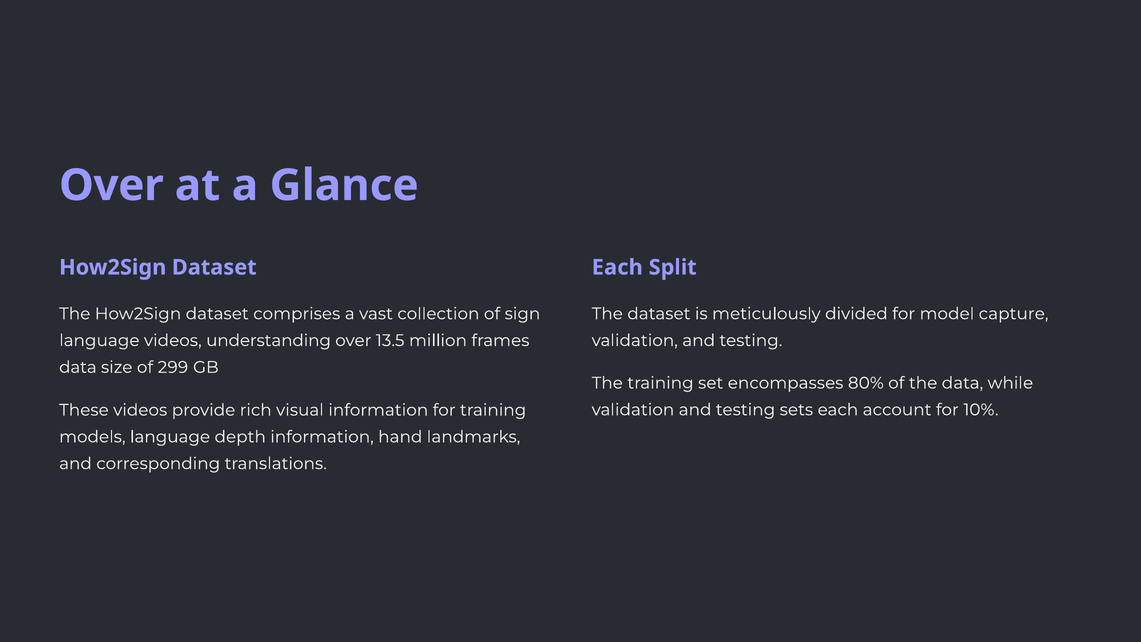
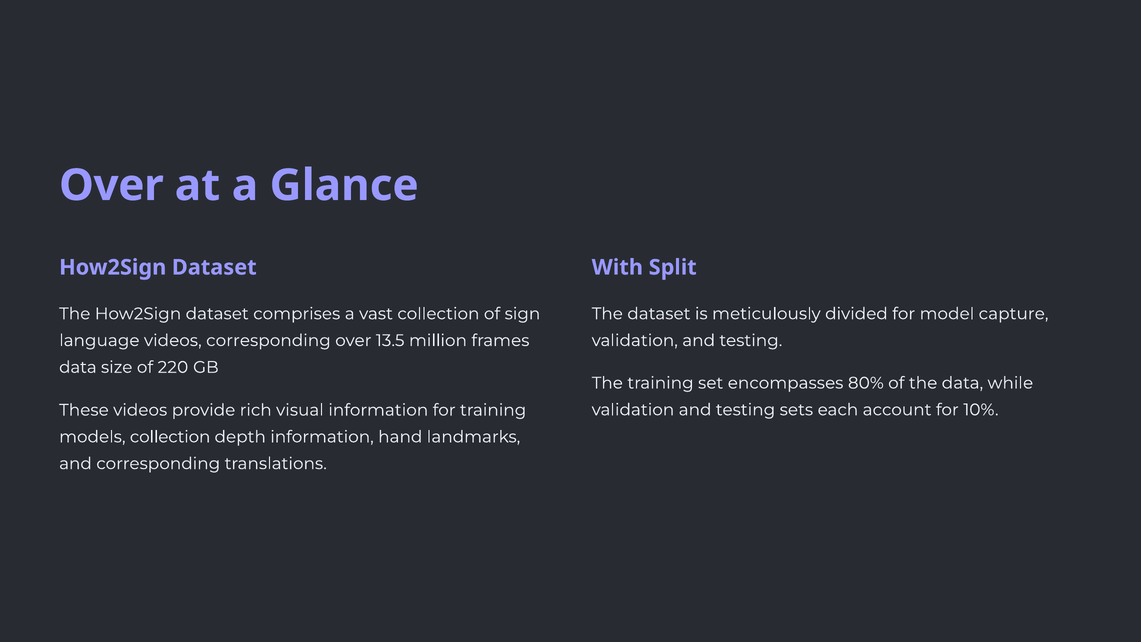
Each at (617, 267): Each -> With
videos understanding: understanding -> corresponding
299: 299 -> 220
models language: language -> collection
